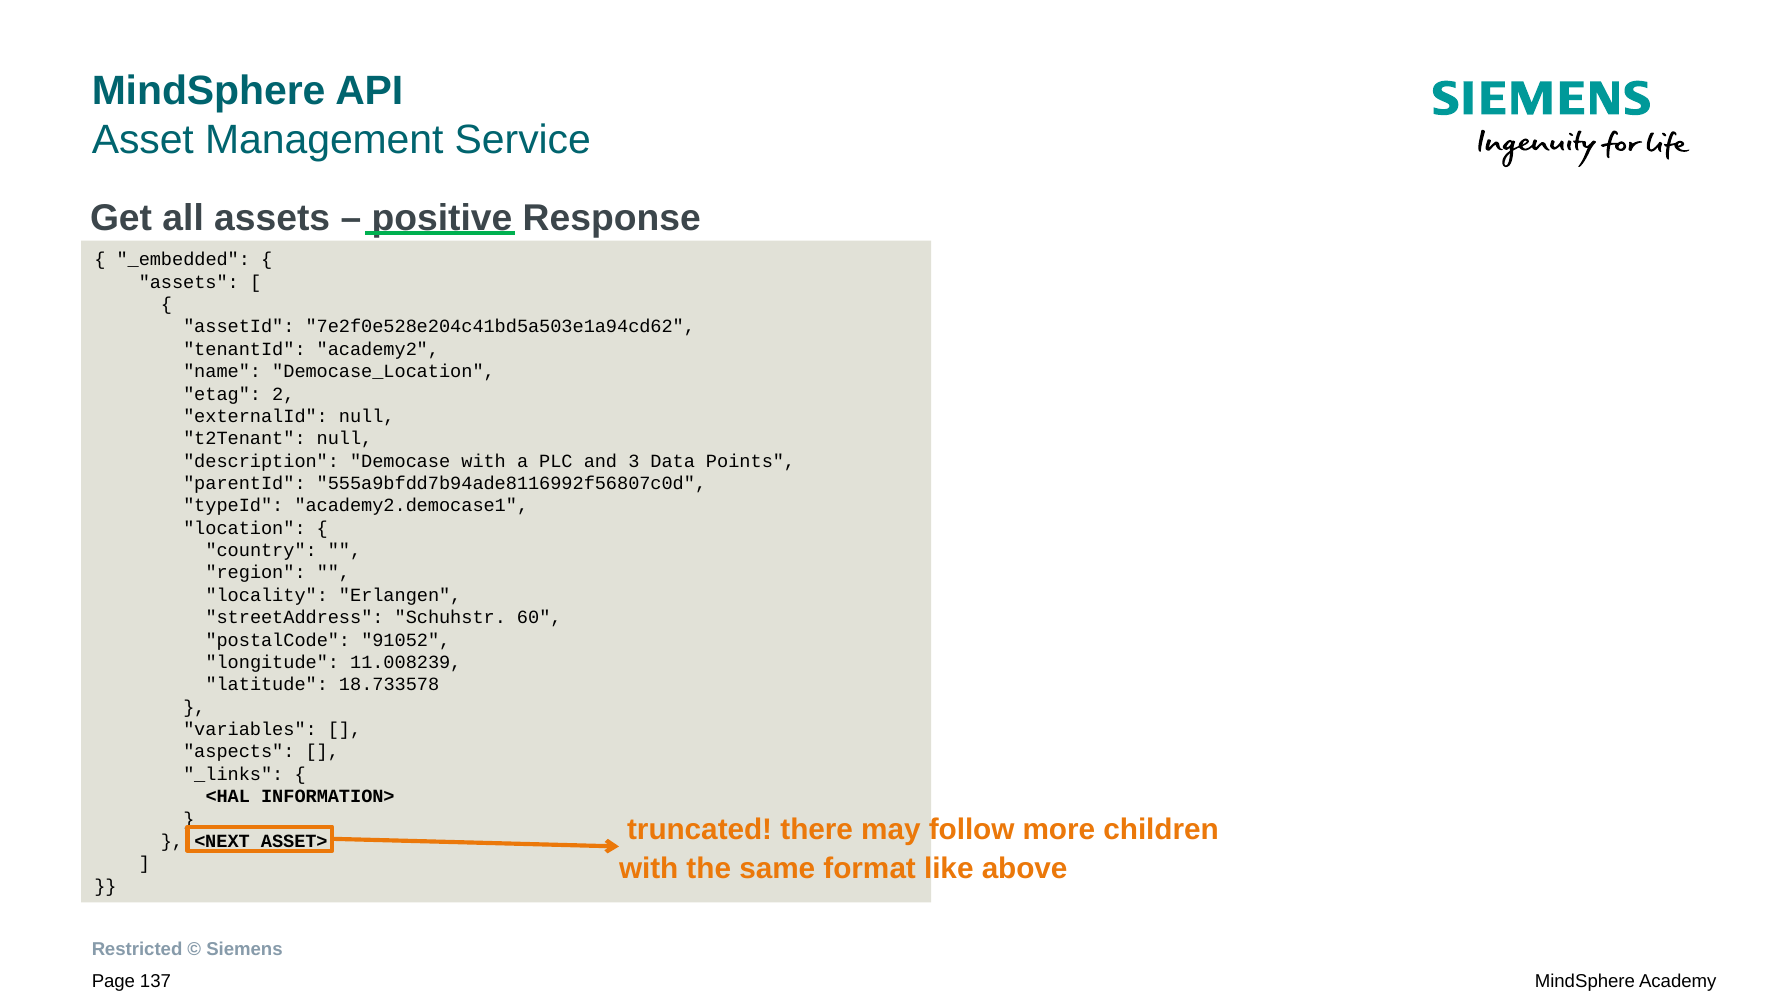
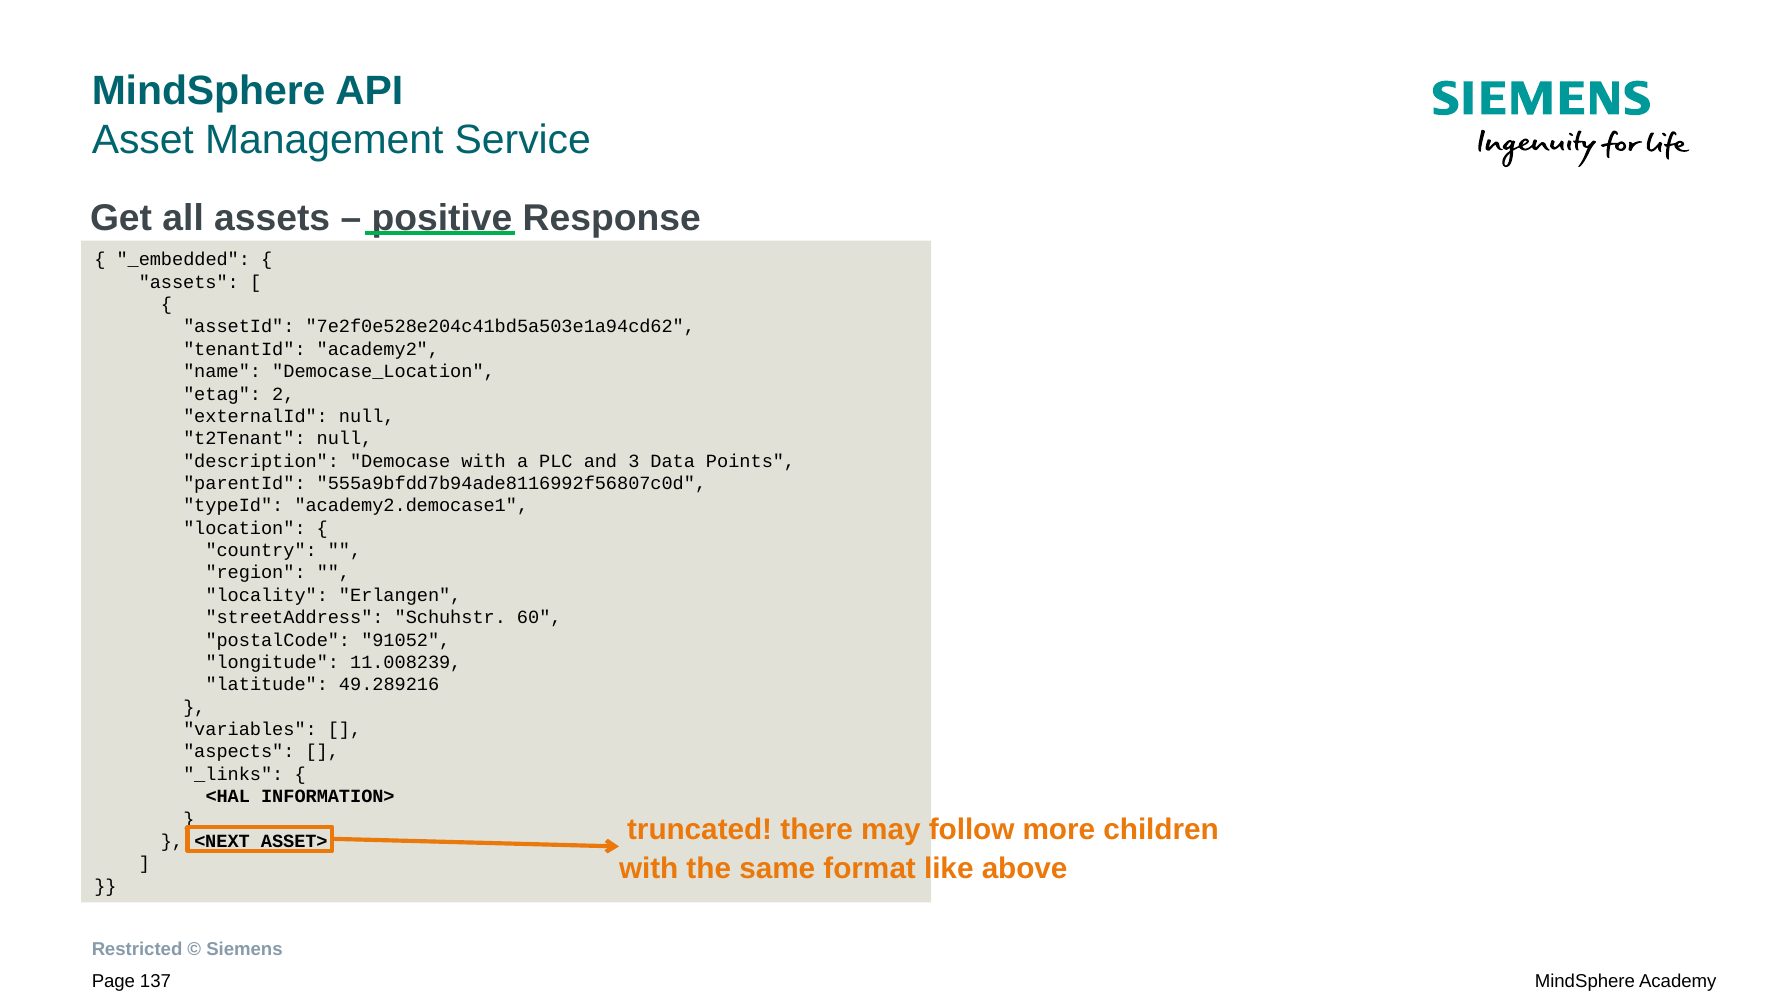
18.733578: 18.733578 -> 49.289216
